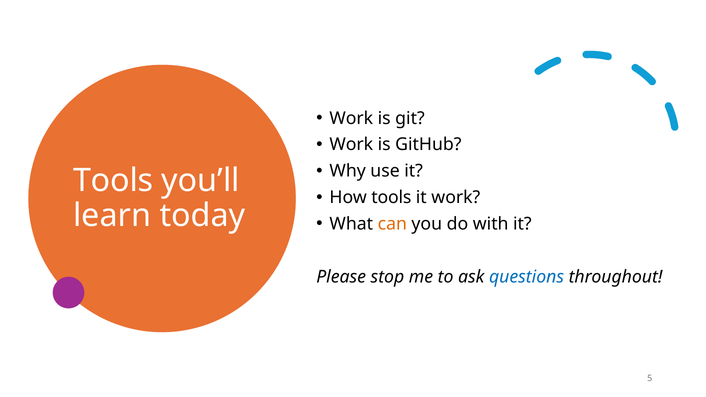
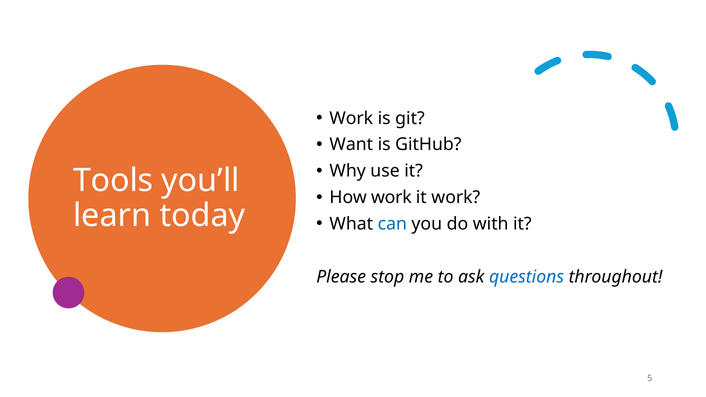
Work at (351, 145): Work -> Want
How tools: tools -> work
can colour: orange -> blue
